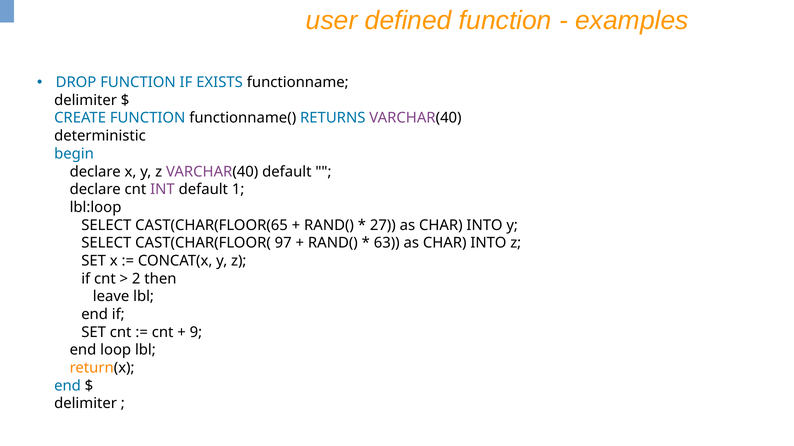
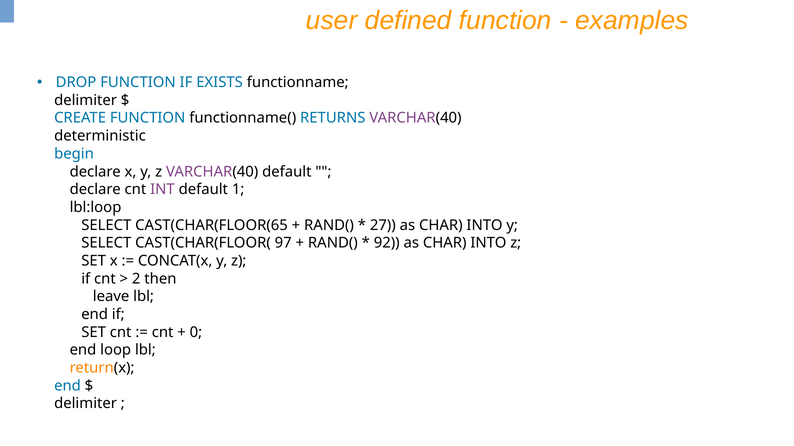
63: 63 -> 92
9: 9 -> 0
